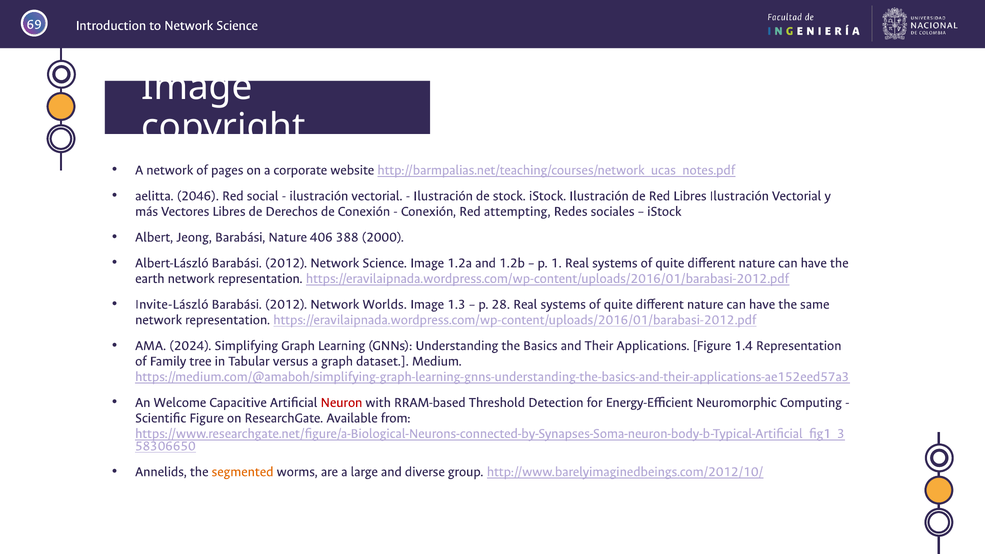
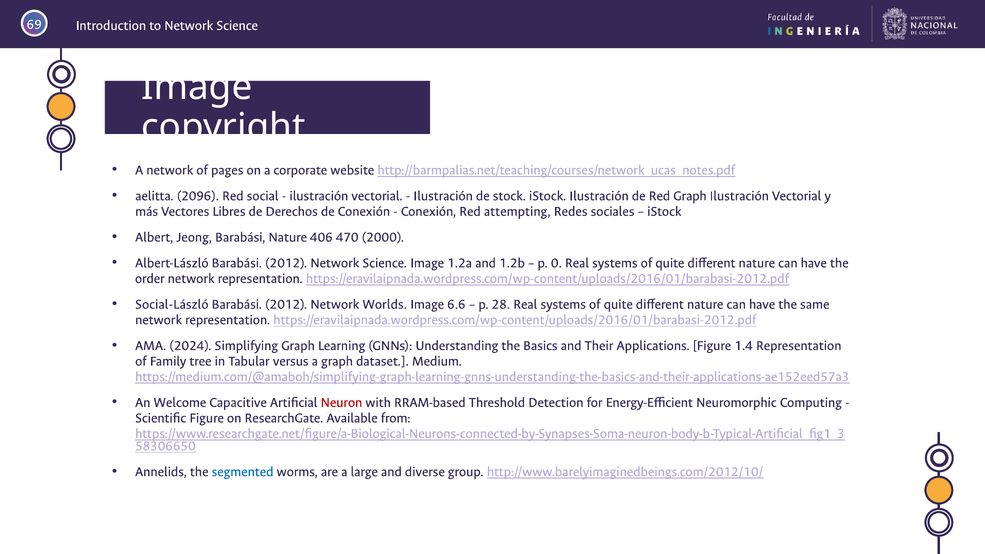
2046: 2046 -> 2096
Red Libres: Libres -> Graph
388: 388 -> 470
1: 1 -> 0
earth: earth -> order
Invite-László: Invite-László -> Social-László
1.3: 1.3 -> 6.6
segmented colour: orange -> blue
